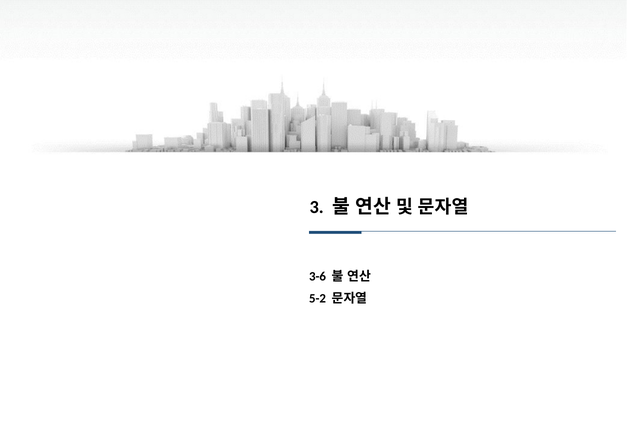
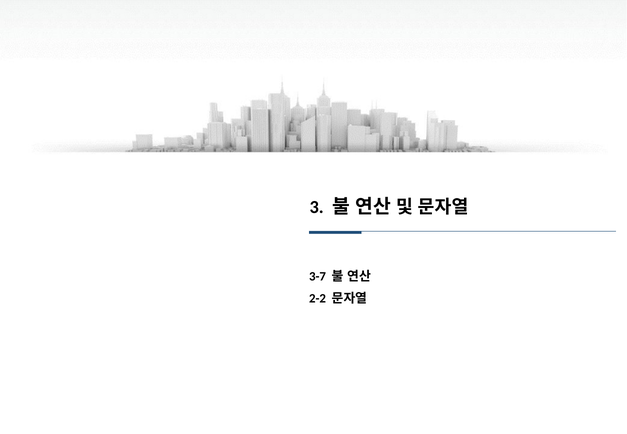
3-6: 3-6 -> 3-7
5-2: 5-2 -> 2-2
